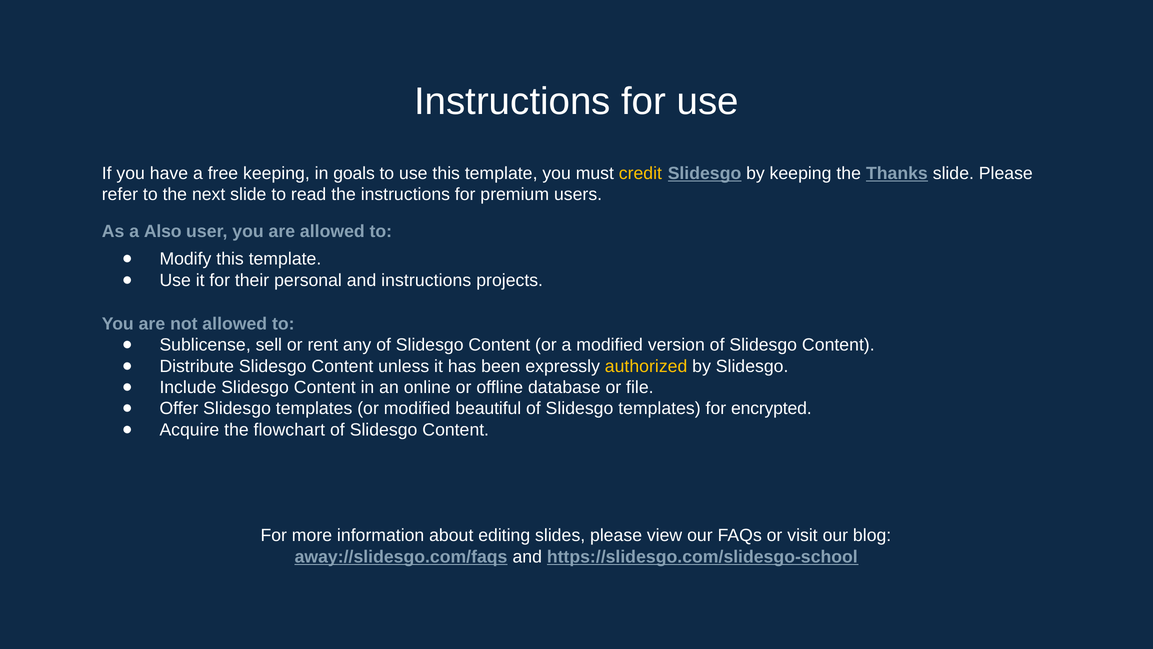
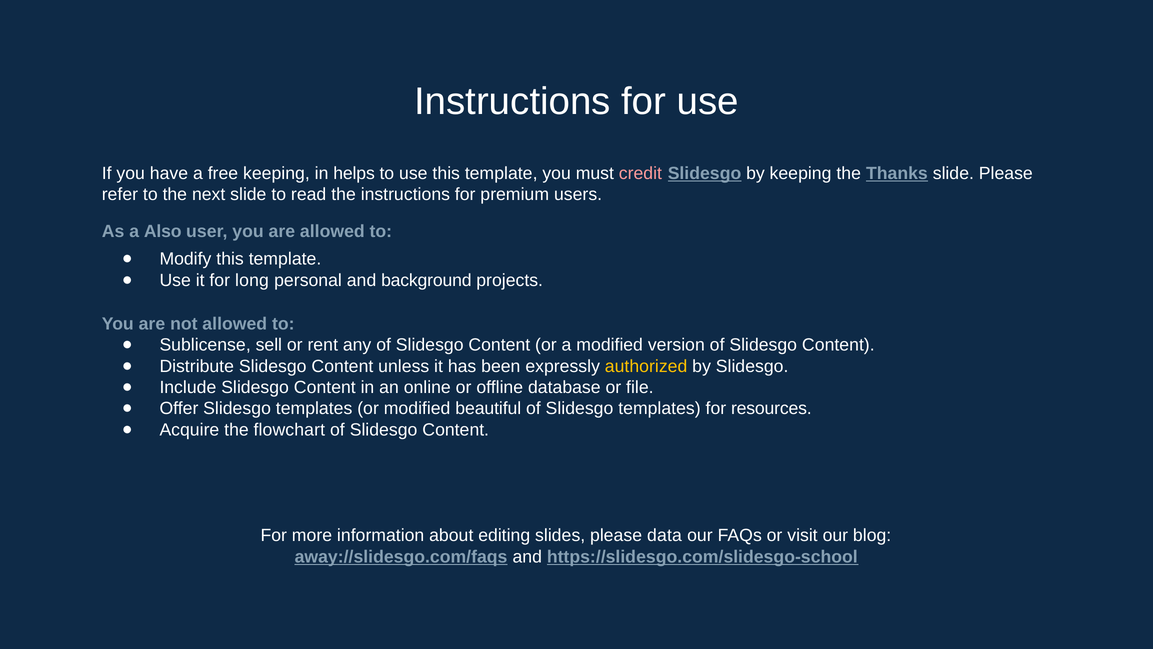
goals: goals -> helps
credit colour: yellow -> pink
their: their -> long
and instructions: instructions -> background
encrypted: encrypted -> resources
view: view -> data
